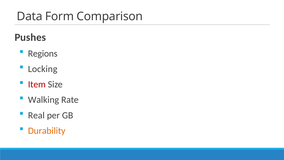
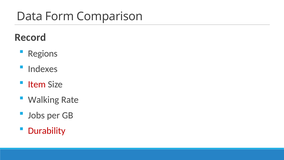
Pushes: Pushes -> Record
Locking: Locking -> Indexes
Real: Real -> Jobs
Durability colour: orange -> red
